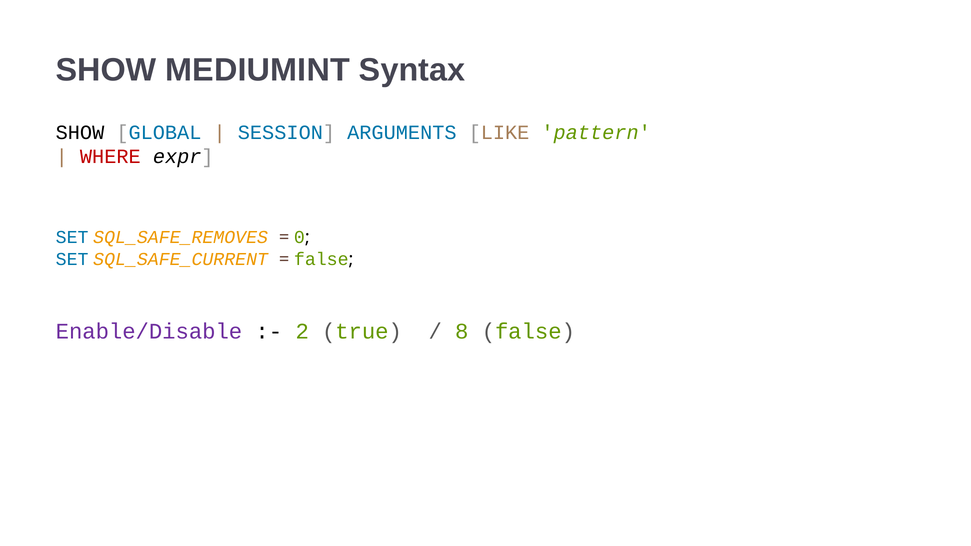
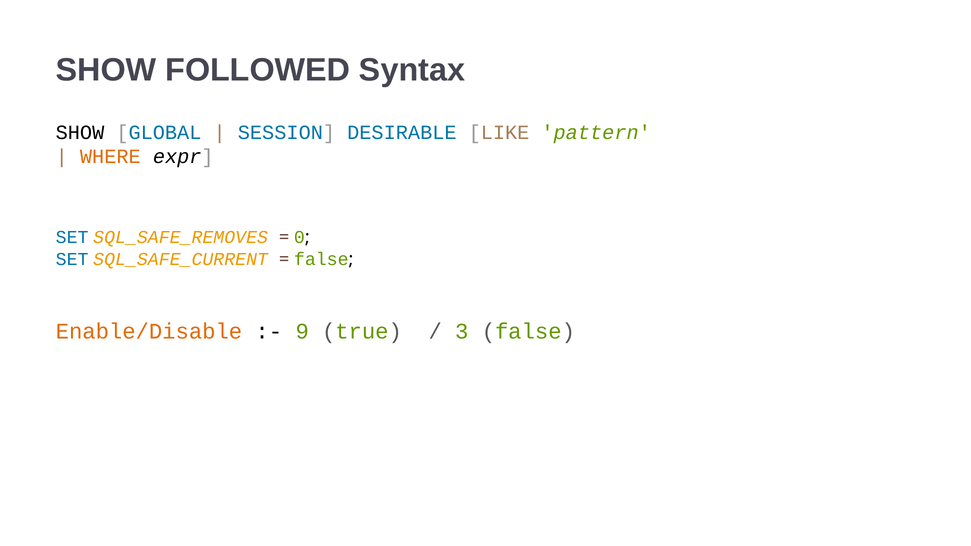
MEDIUMINT: MEDIUMINT -> FOLLOWED
ARGUMENTS: ARGUMENTS -> DESIRABLE
WHERE colour: red -> orange
Enable/Disable colour: purple -> orange
2: 2 -> 9
8: 8 -> 3
